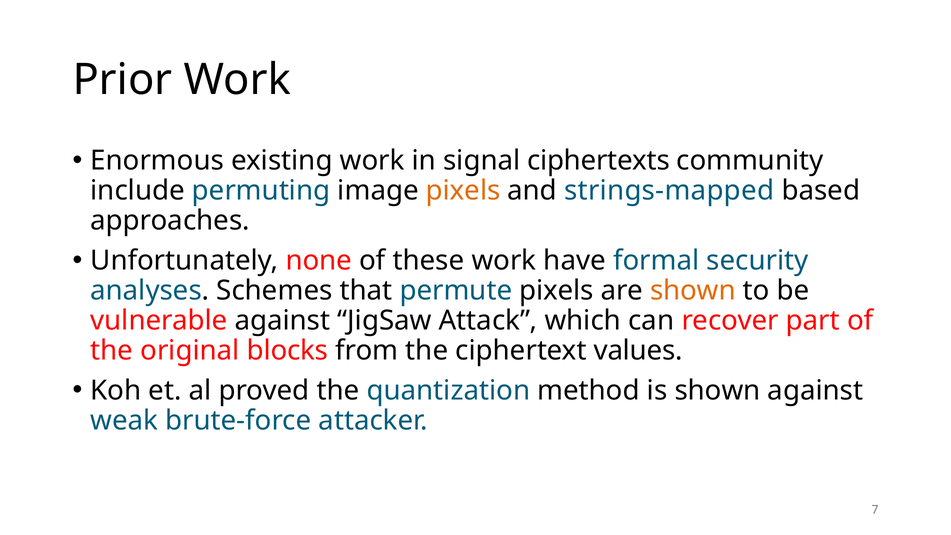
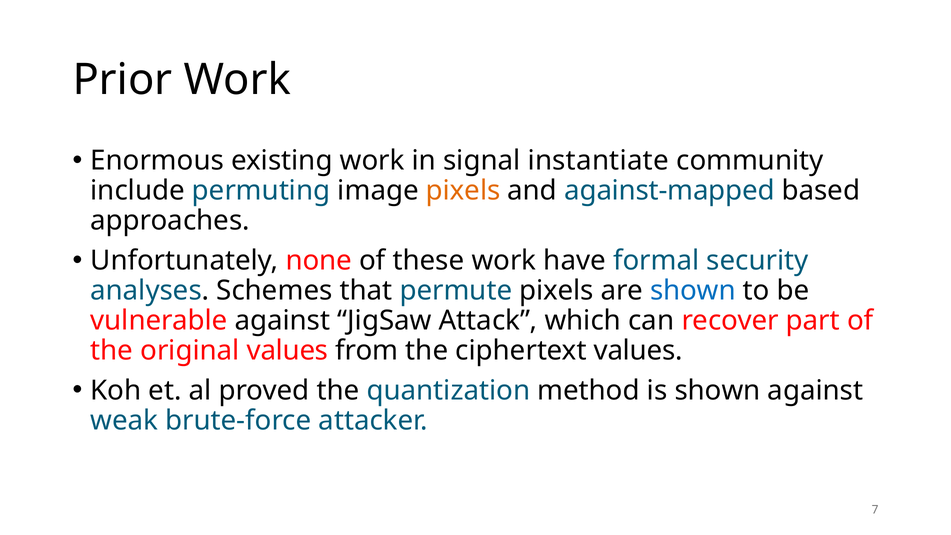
ciphertexts: ciphertexts -> instantiate
strings-mapped: strings-mapped -> against-mapped
shown at (693, 291) colour: orange -> blue
original blocks: blocks -> values
